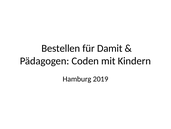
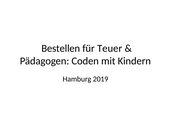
Damit: Damit -> Teuer
